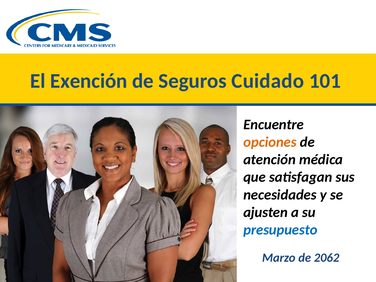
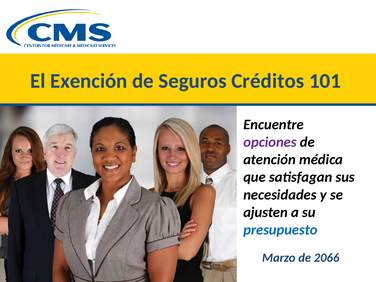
Cuidado: Cuidado -> Créditos
opciones colour: orange -> purple
2062: 2062 -> 2066
